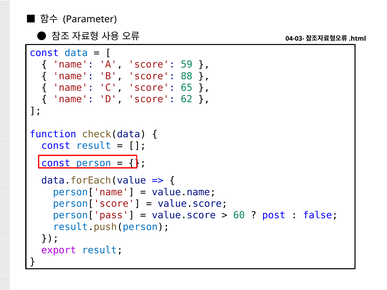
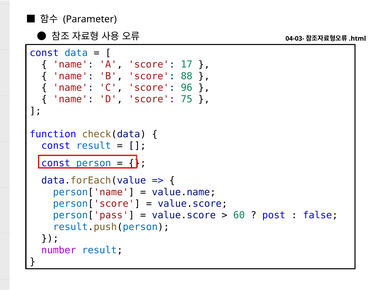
59: 59 -> 17
65: 65 -> 96
62: 62 -> 75
export: export -> number
